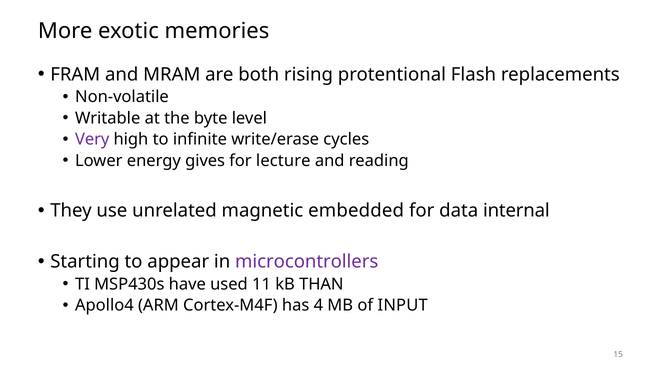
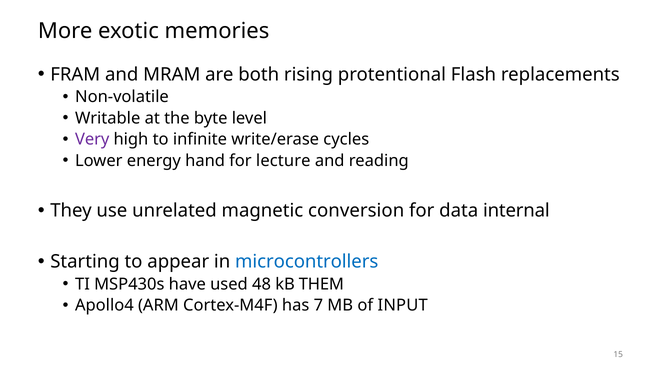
gives: gives -> hand
embedded: embedded -> conversion
microcontrollers colour: purple -> blue
11: 11 -> 48
THAN: THAN -> THEM
4: 4 -> 7
